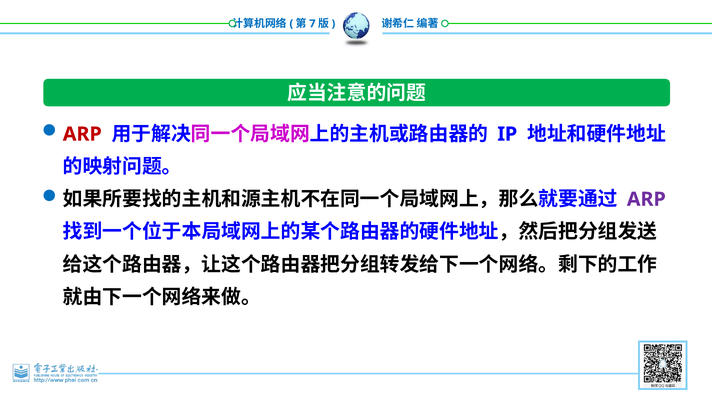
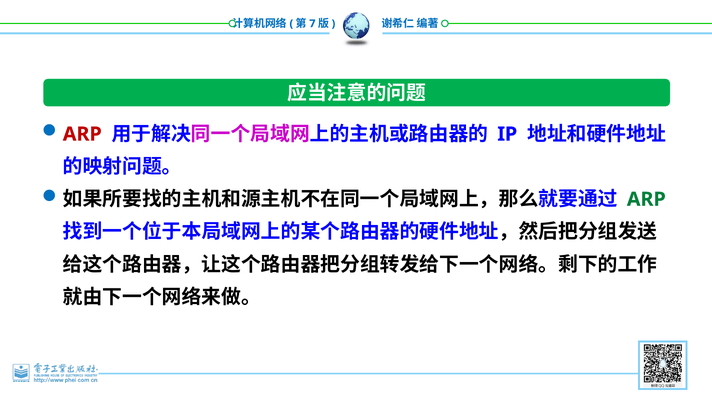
ARP at (646, 200) colour: purple -> green
